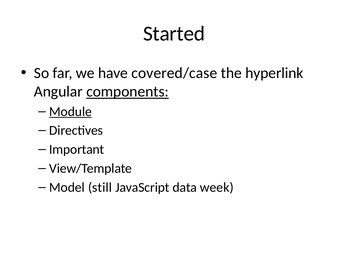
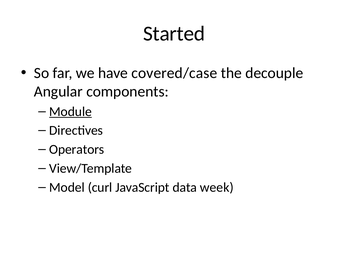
hyperlink: hyperlink -> decouple
components underline: present -> none
Important: Important -> Operators
still: still -> curl
